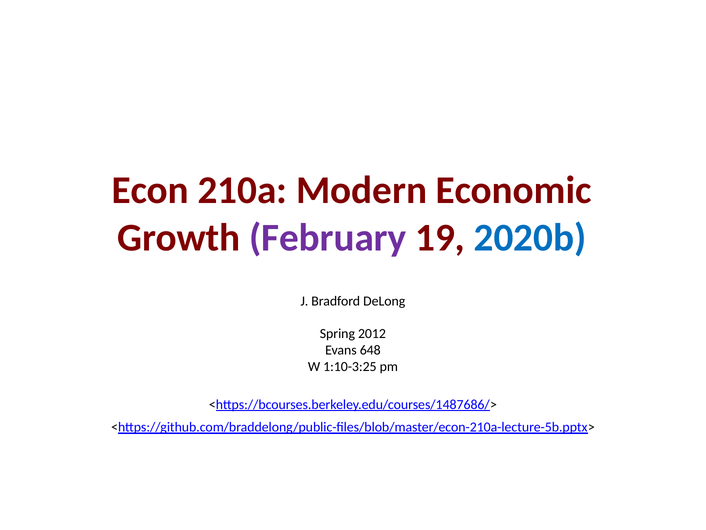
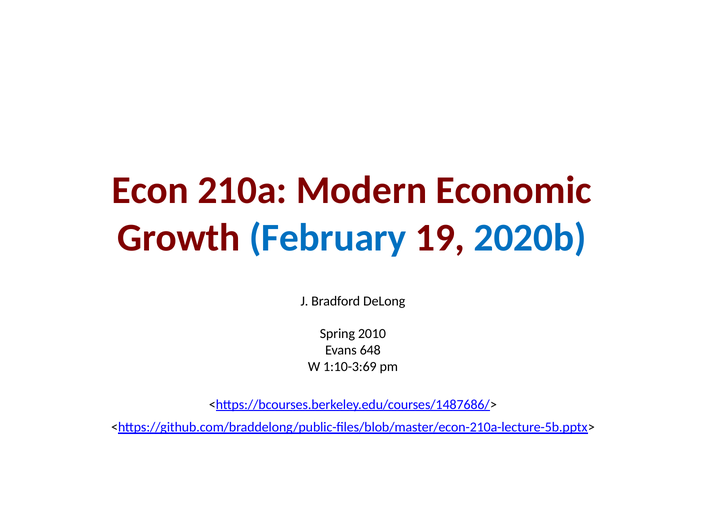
February colour: purple -> blue
2012: 2012 -> 2010
1:10-3:25: 1:10-3:25 -> 1:10-3:69
